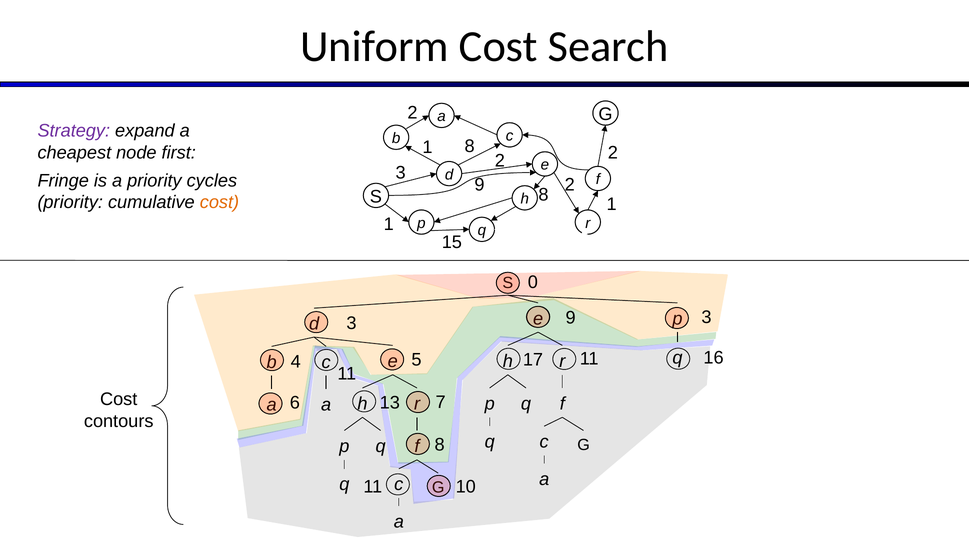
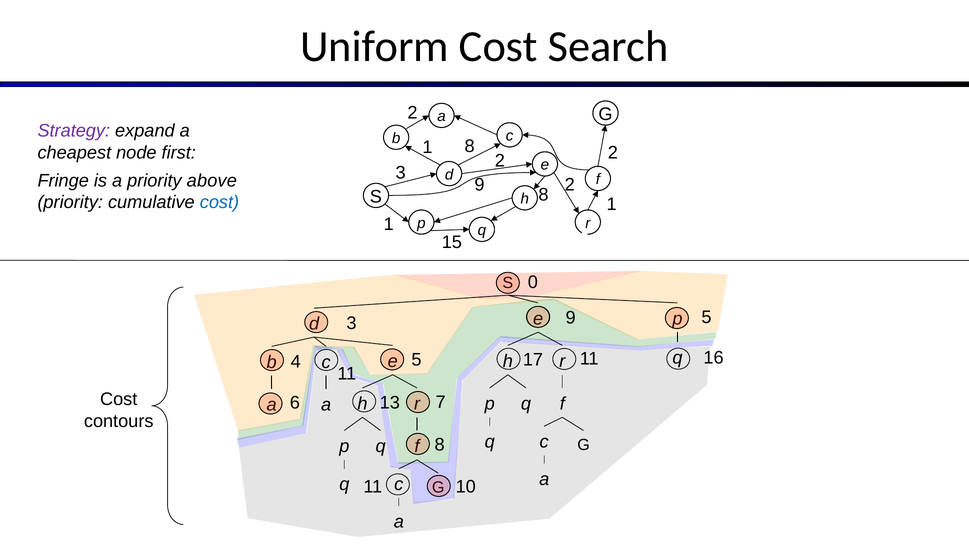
cycles: cycles -> above
cost at (219, 202) colour: orange -> blue
9 3: 3 -> 5
